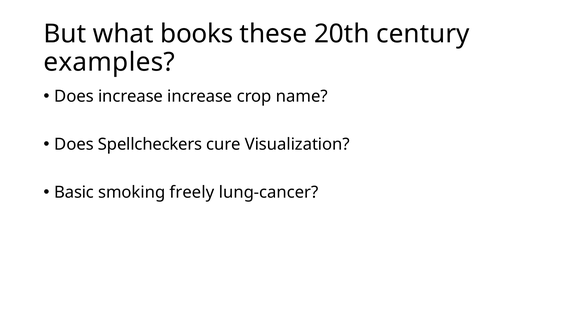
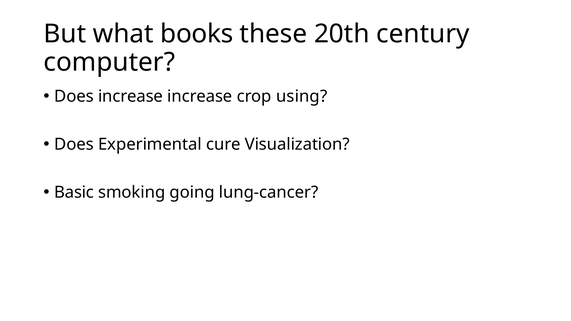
examples: examples -> computer
name: name -> using
Spellcheckers: Spellcheckers -> Experimental
freely: freely -> going
